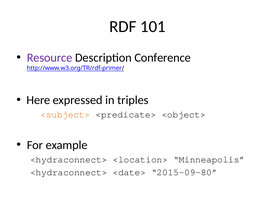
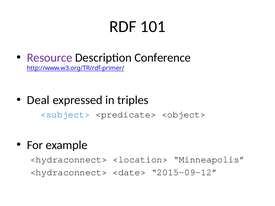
Here: Here -> Deal
<subject> colour: orange -> blue
2015-09-80: 2015-09-80 -> 2015-09-12
